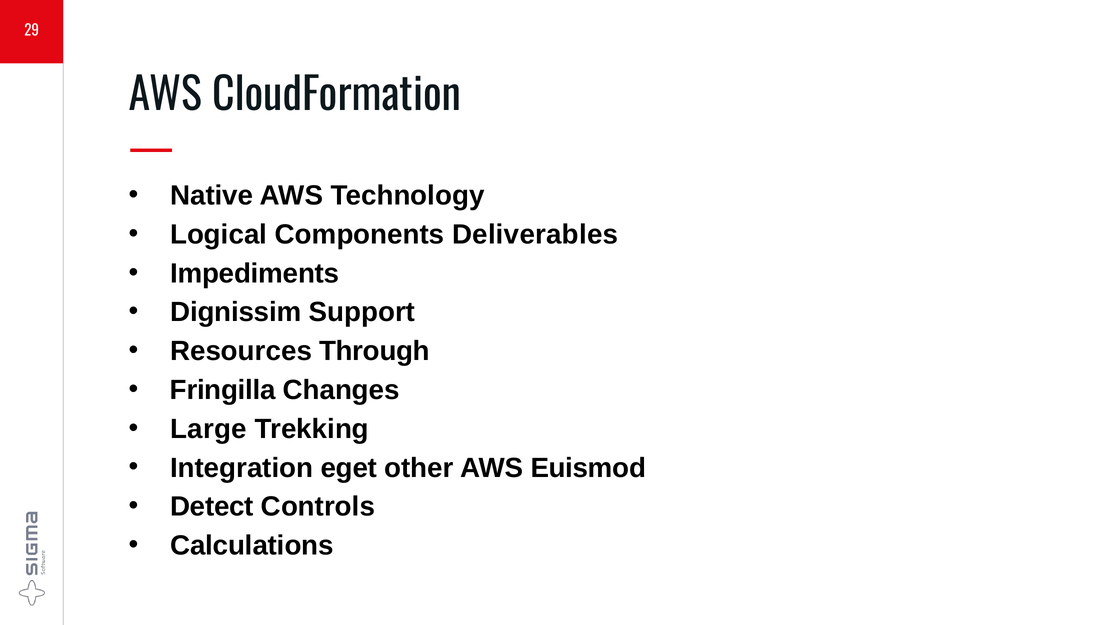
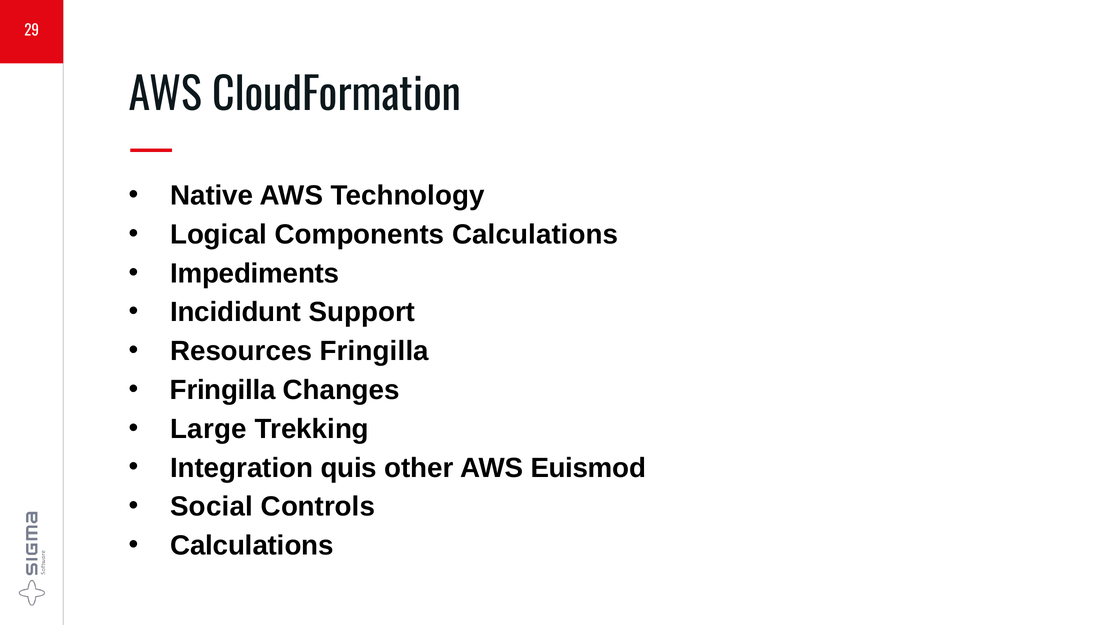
Components Deliverables: Deliverables -> Calculations
Dignissim: Dignissim -> Incididunt
Resources Through: Through -> Fringilla
eget: eget -> quis
Detect: Detect -> Social
